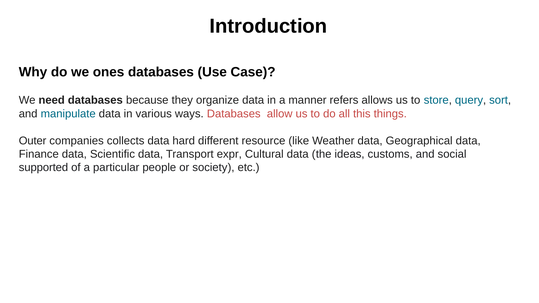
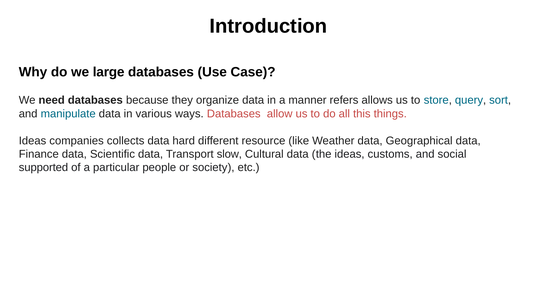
ones: ones -> large
Outer at (33, 141): Outer -> Ideas
expr: expr -> slow
